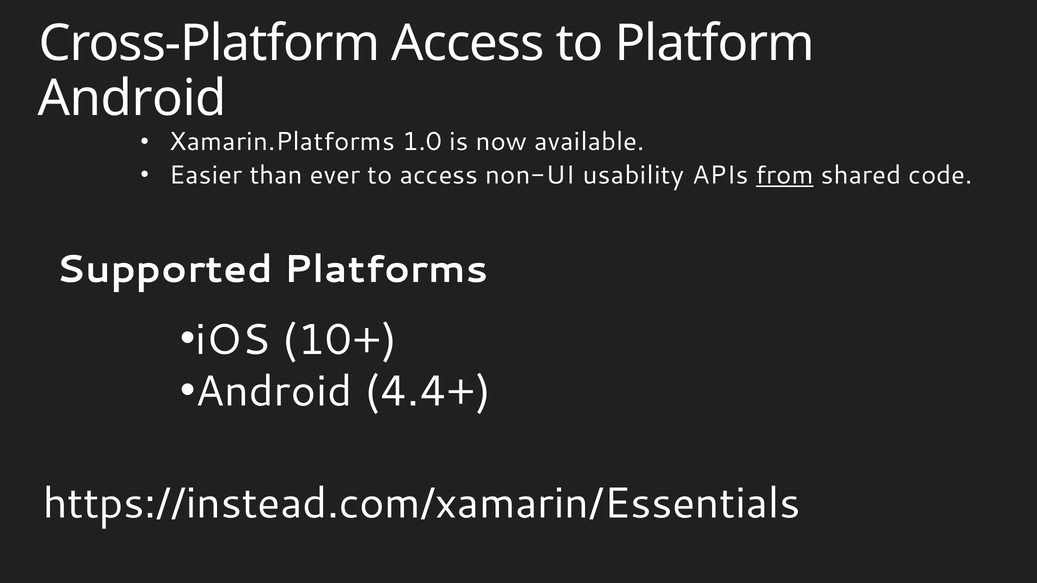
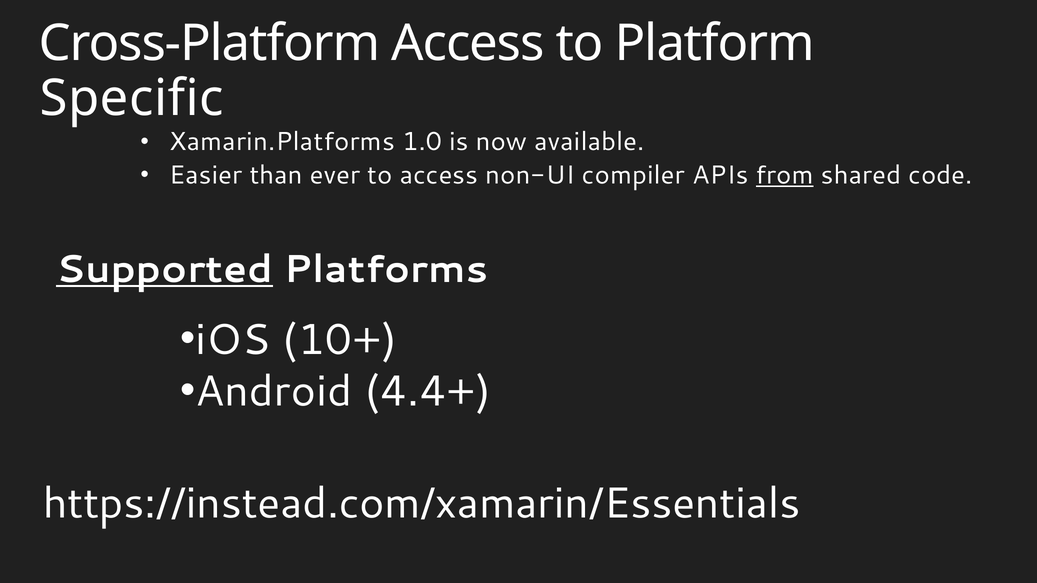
Android at (132, 99): Android -> Specific
usability: usability -> compiler
Supported underline: none -> present
